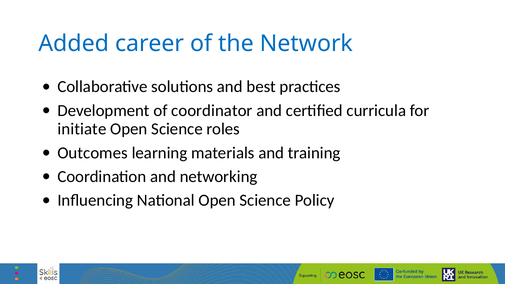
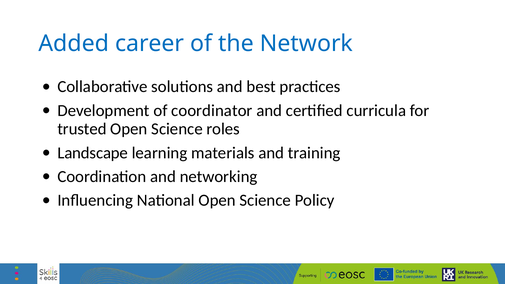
initiate: initiate -> trusted
Outcomes: Outcomes -> Landscape
